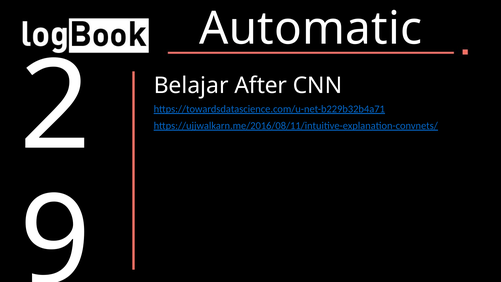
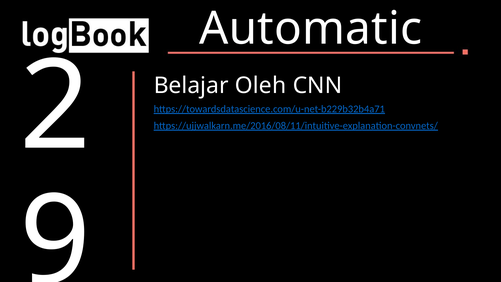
After: After -> Oleh
